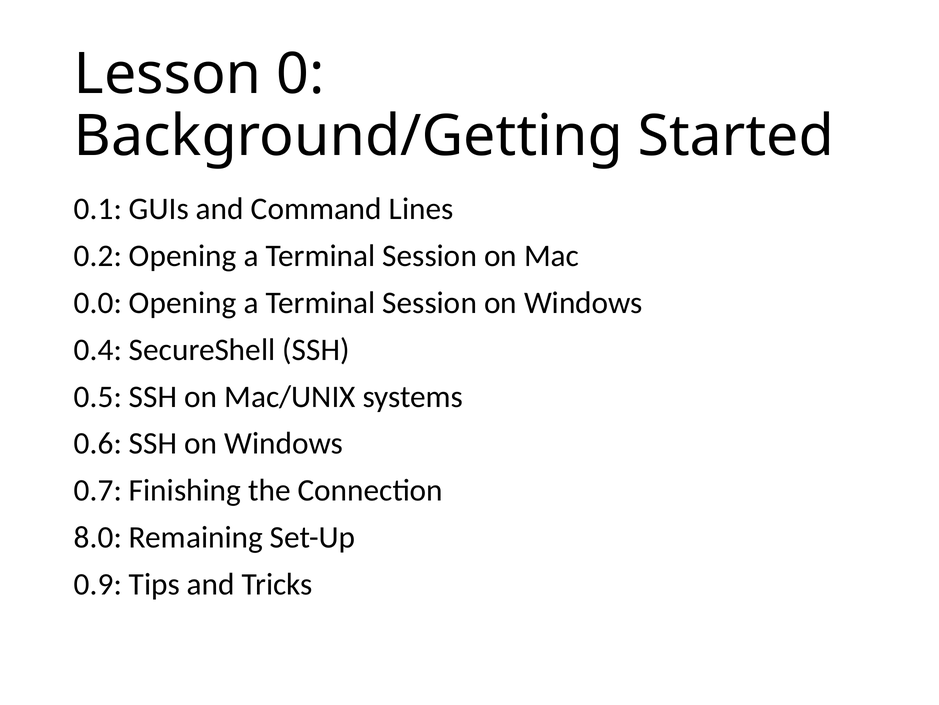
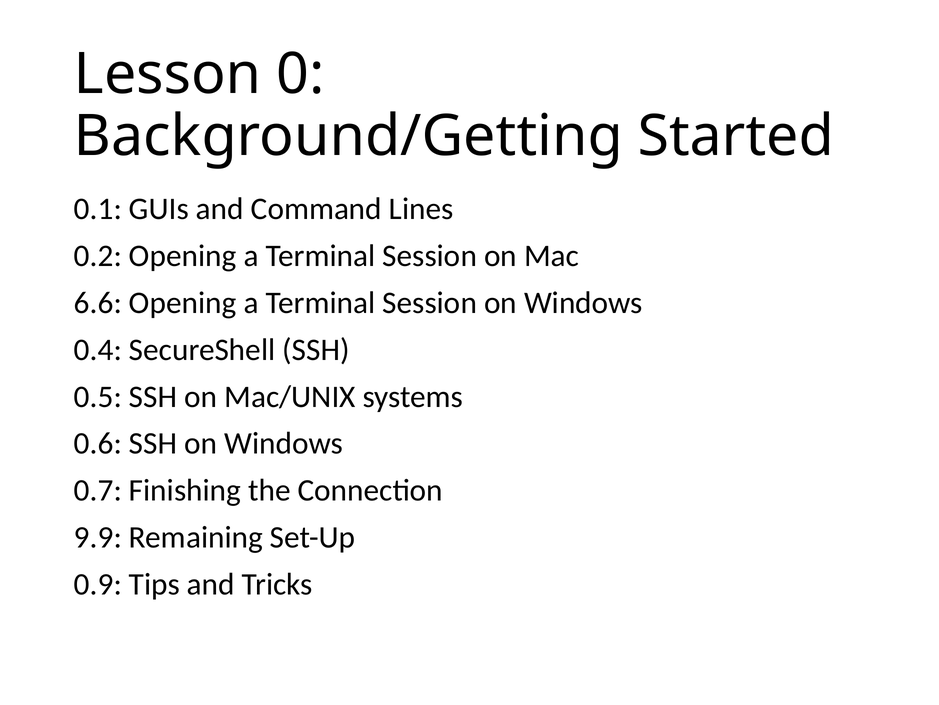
0.0: 0.0 -> 6.6
8.0: 8.0 -> 9.9
